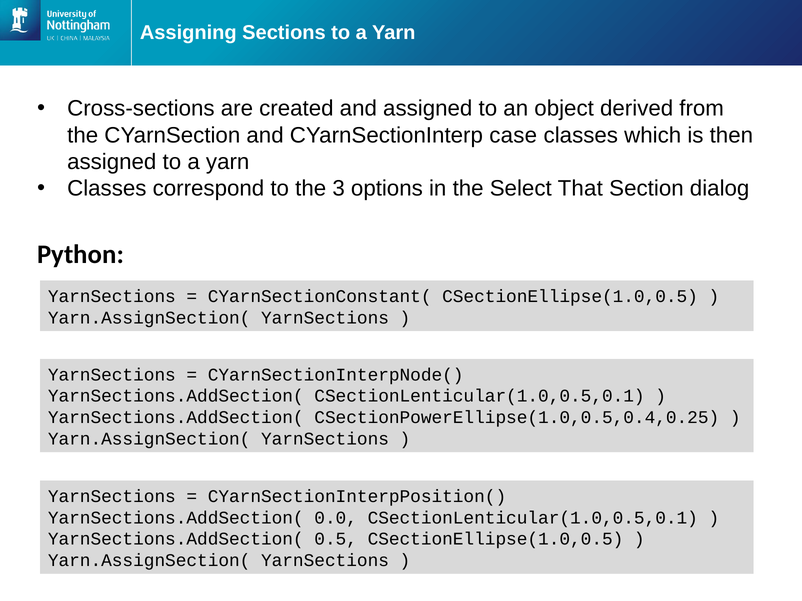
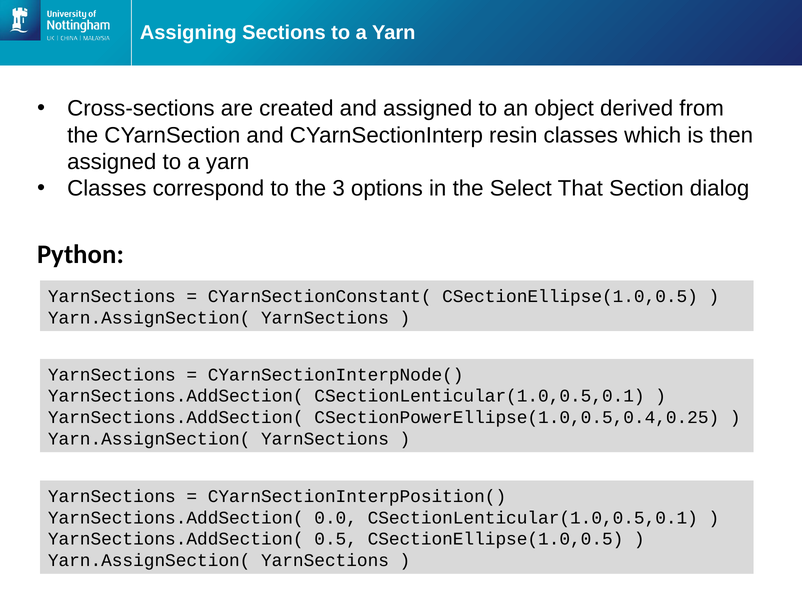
case: case -> resin
